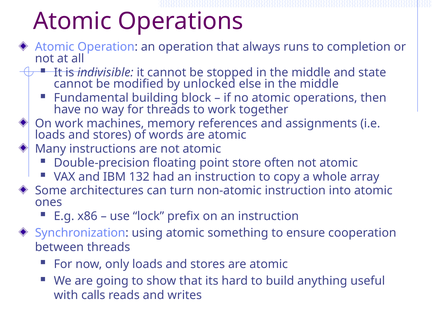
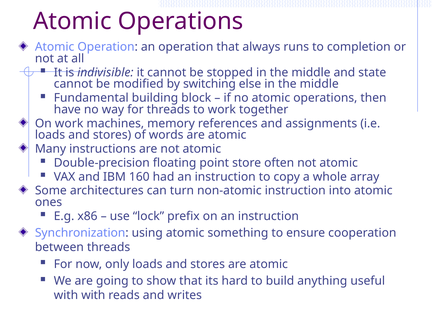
unlocked: unlocked -> switching
132: 132 -> 160
with calls: calls -> with
